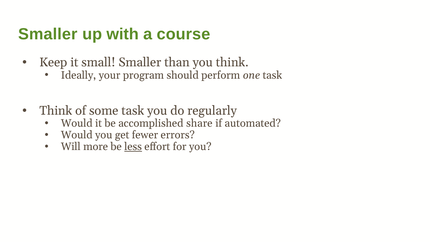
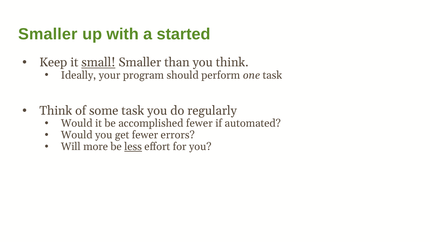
course: course -> started
small underline: none -> present
accomplished share: share -> fewer
